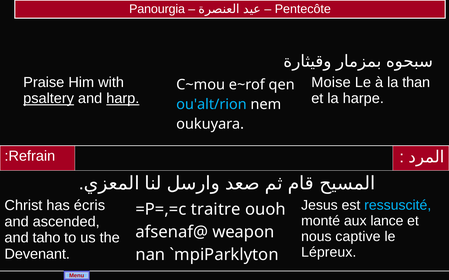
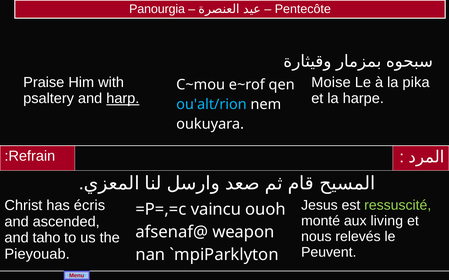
than: than -> pika
psaltery underline: present -> none
ressuscité colour: light blue -> light green
traitre: traitre -> vaincu
lance: lance -> living
captive: captive -> relevés
Lépreux: Lépreux -> Peuvent
Devenant: Devenant -> Pieyouab
